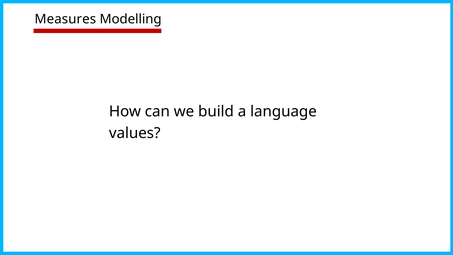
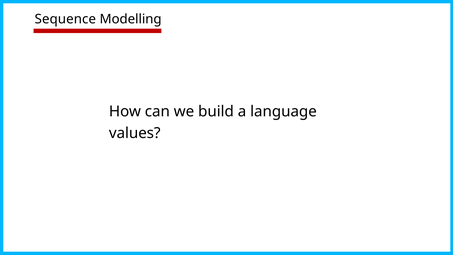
Measures: Measures -> Sequence
